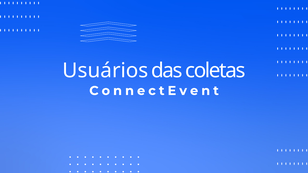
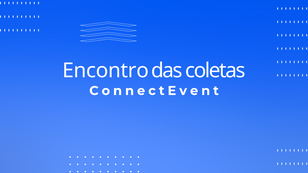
Usuários: Usuários -> Encontro
